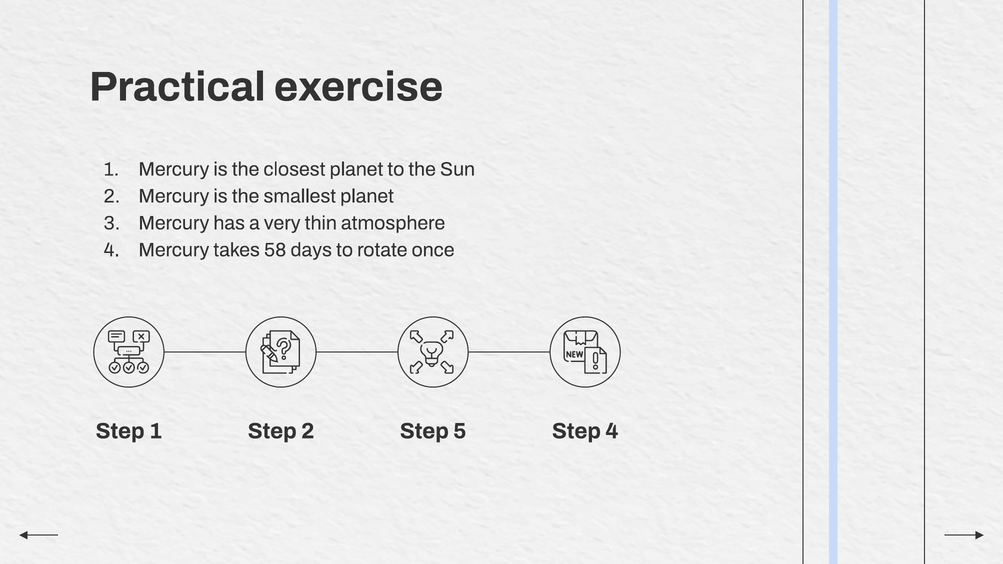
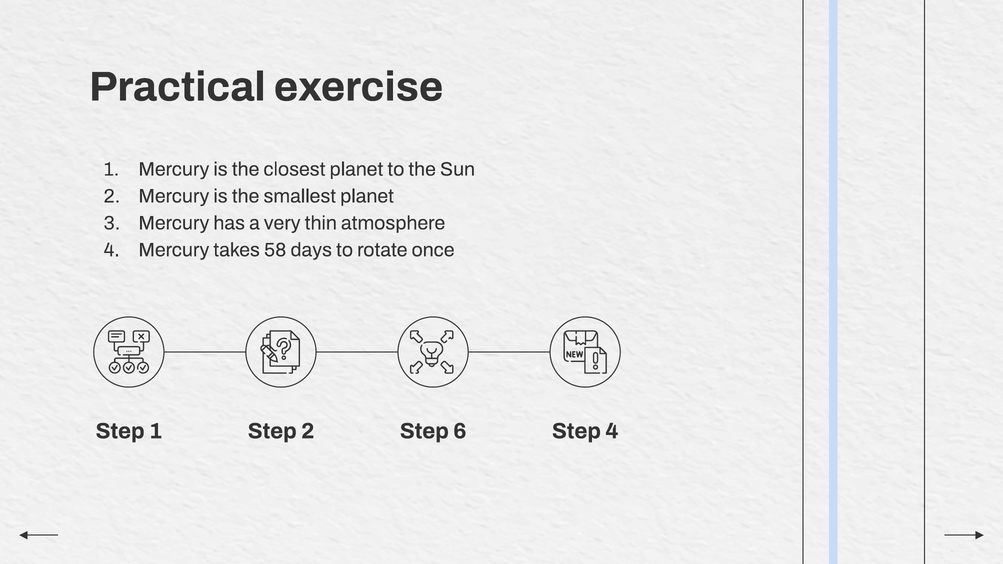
5: 5 -> 6
